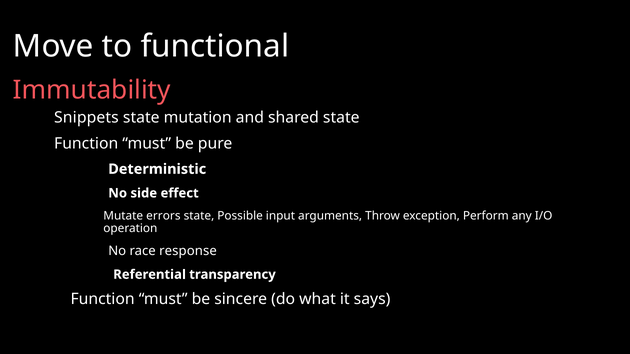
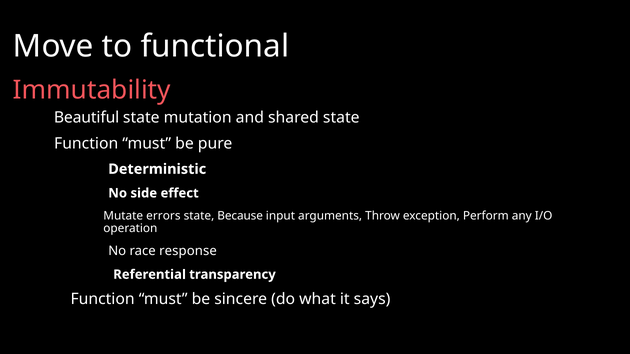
Snippets: Snippets -> Beautiful
Possible: Possible -> Because
